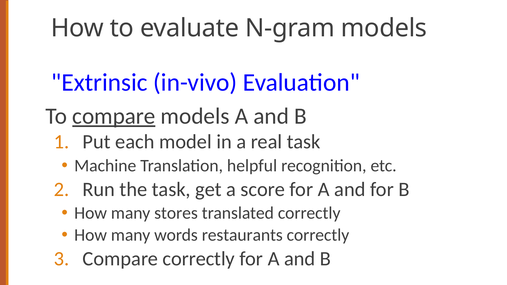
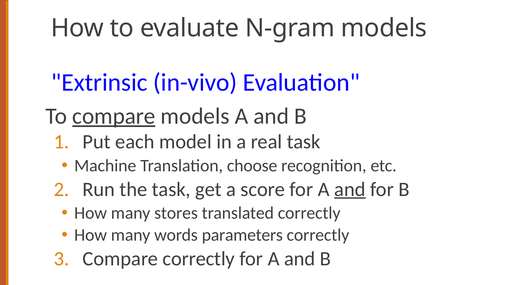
helpful: helpful -> choose
and at (350, 189) underline: none -> present
restaurants: restaurants -> parameters
